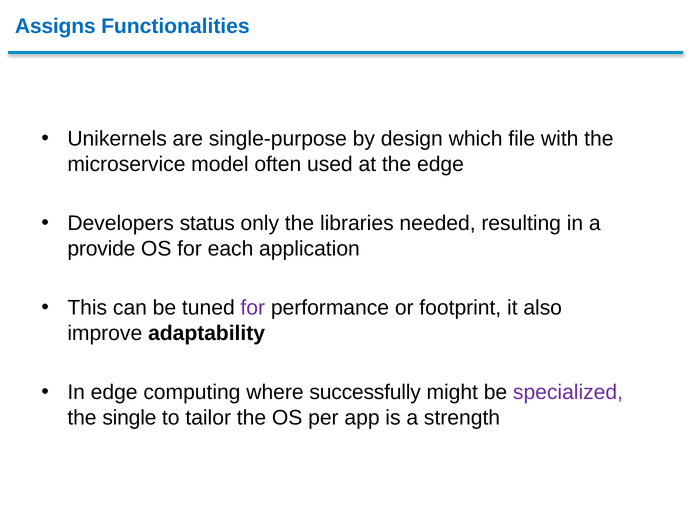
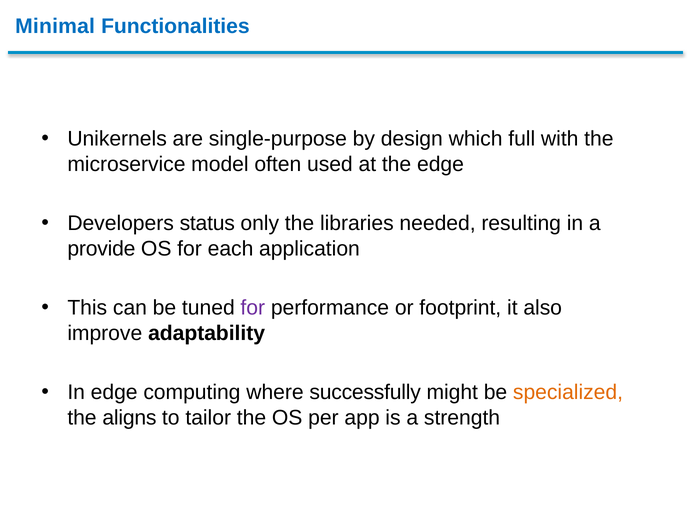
Assigns: Assigns -> Minimal
file: file -> full
specialized colour: purple -> orange
single: single -> aligns
